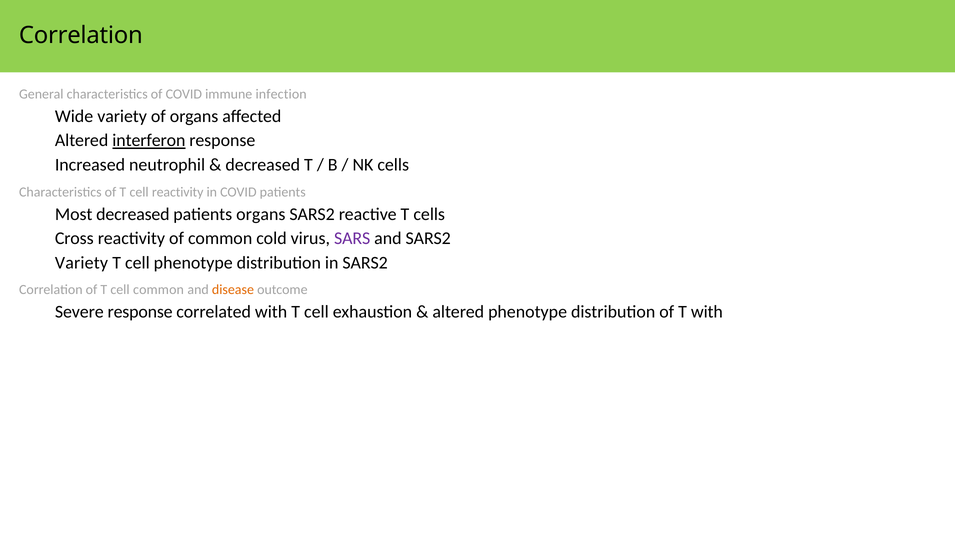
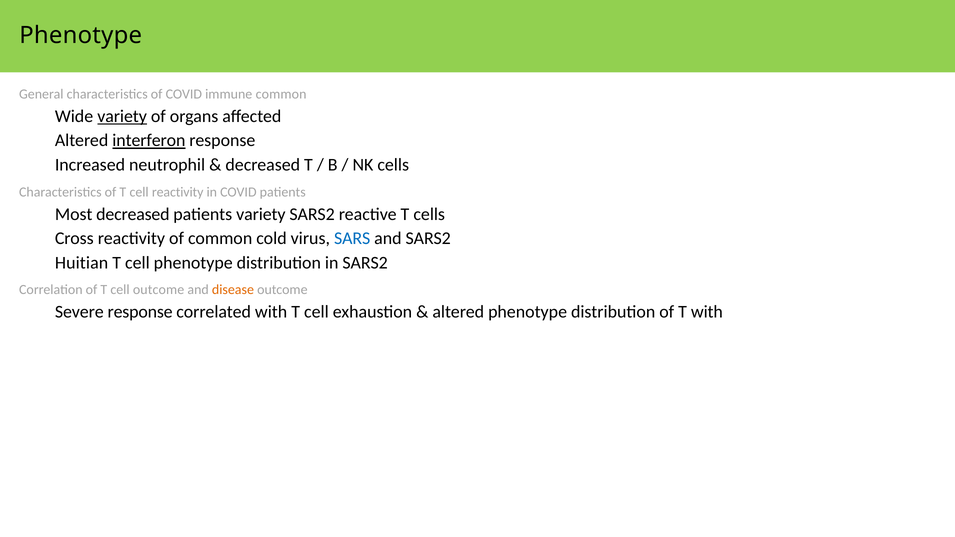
Correlation at (81, 36): Correlation -> Phenotype
immune infection: infection -> common
variety at (122, 116) underline: none -> present
patients organs: organs -> variety
SARS colour: purple -> blue
Variety at (82, 263): Variety -> Huitian
cell common: common -> outcome
